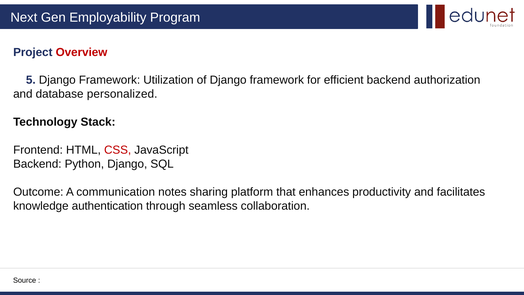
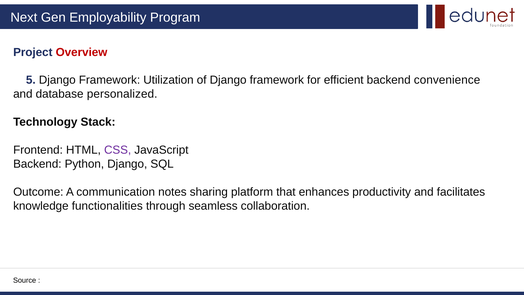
authorization: authorization -> convenience
CSS colour: red -> purple
authentication: authentication -> functionalities
